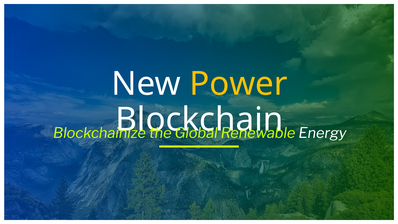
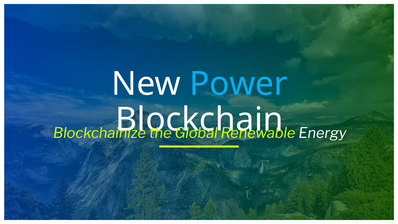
Power colour: yellow -> light blue
